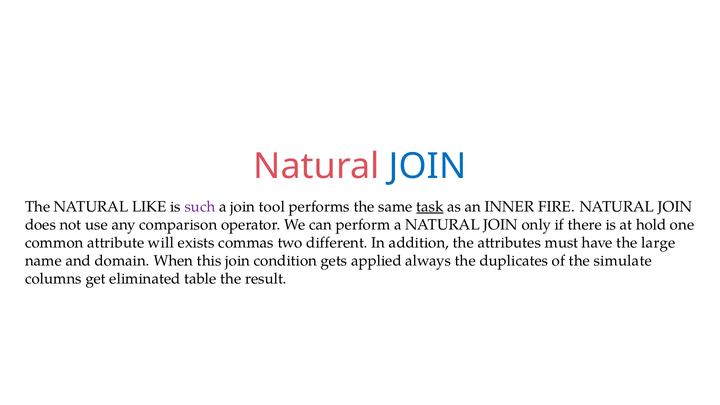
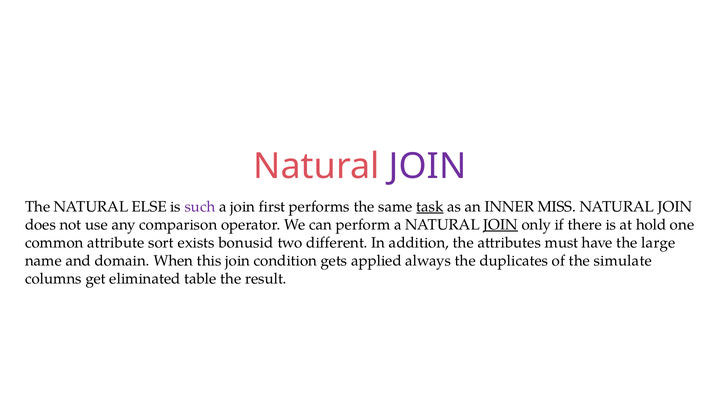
JOIN at (428, 166) colour: blue -> purple
LIKE: LIKE -> ELSE
tool: tool -> first
FIRE: FIRE -> MISS
JOIN at (501, 225) underline: none -> present
will: will -> sort
commas: commas -> bonusid
